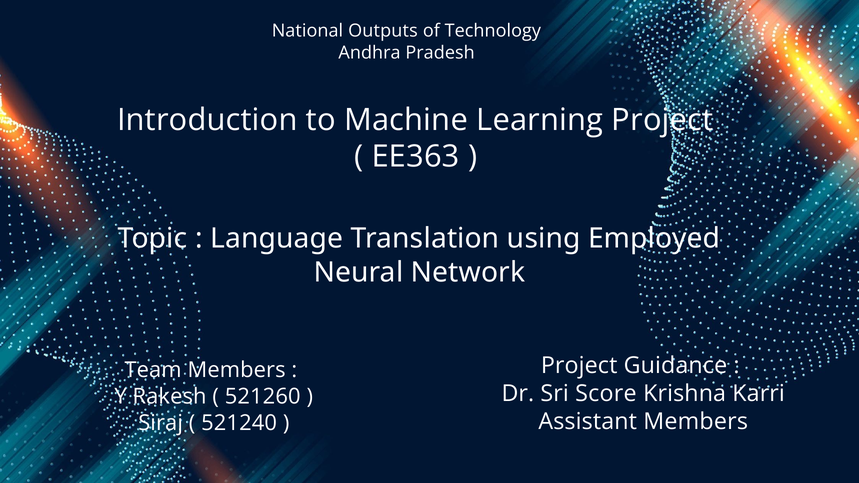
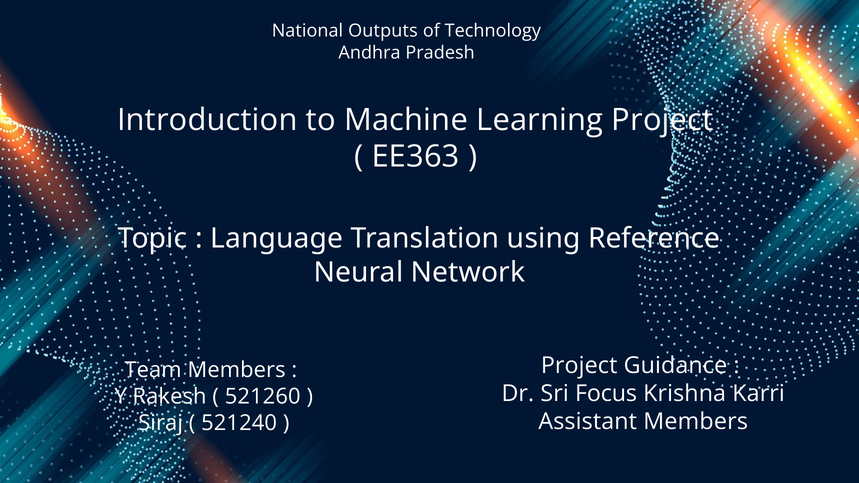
Employed: Employed -> Reference
Score: Score -> Focus
